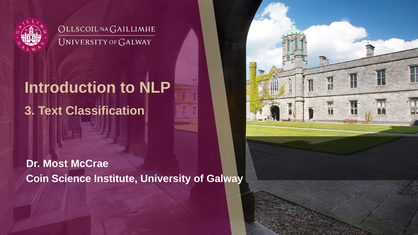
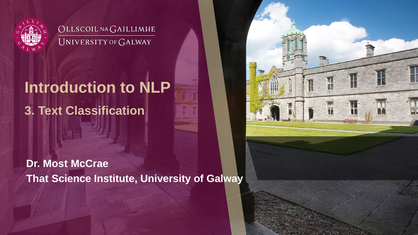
Coin: Coin -> That
